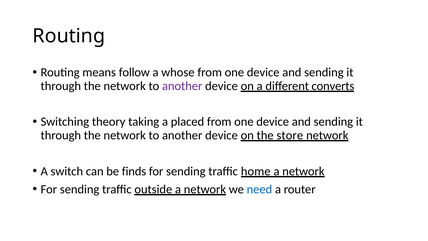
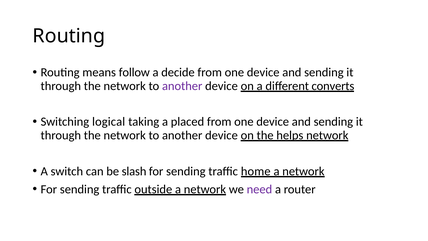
whose: whose -> decide
theory: theory -> logical
store: store -> helps
finds: finds -> slash
need colour: blue -> purple
